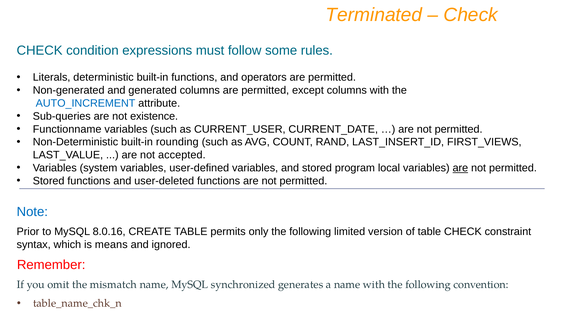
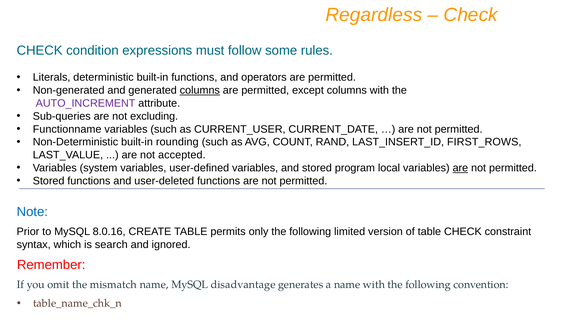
Terminated: Terminated -> Regardless
columns at (200, 90) underline: none -> present
AUTO_INCREMENT colour: blue -> purple
existence: existence -> excluding
FIRST_VIEWS: FIRST_VIEWS -> FIRST_ROWS
means: means -> search
synchronized: synchronized -> disadvantage
